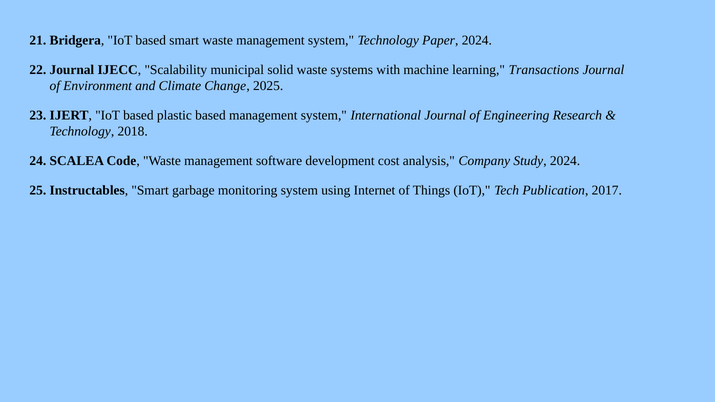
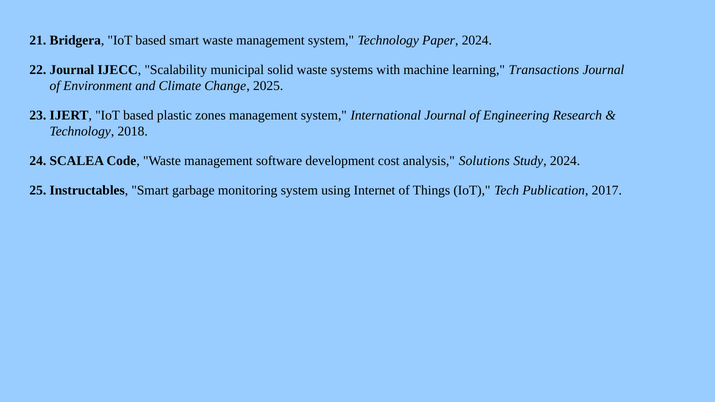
plastic based: based -> zones
Company: Company -> Solutions
